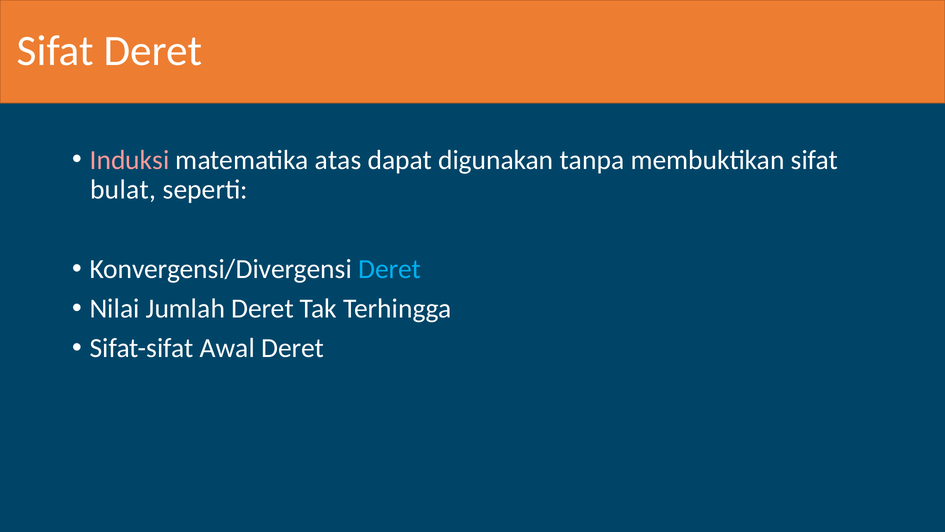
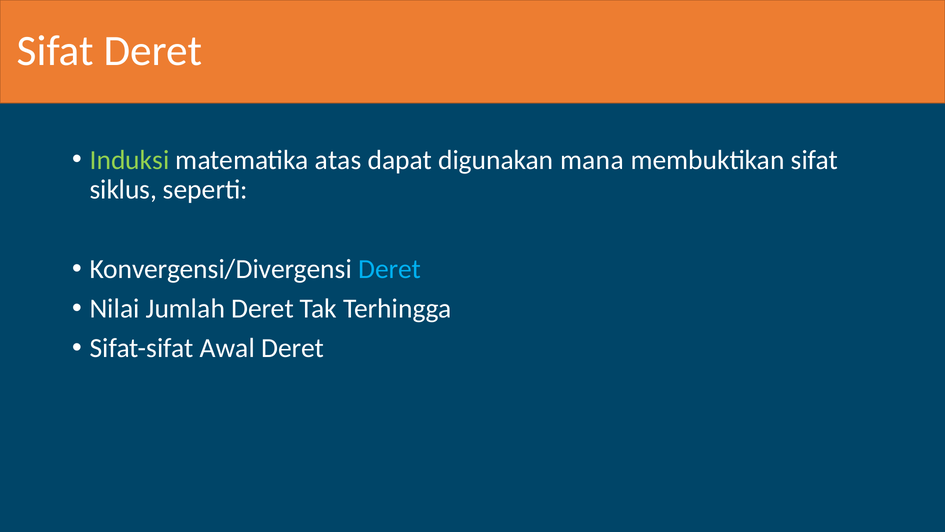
Induksi colour: pink -> light green
tanpa: tanpa -> mana
bulat: bulat -> siklus
